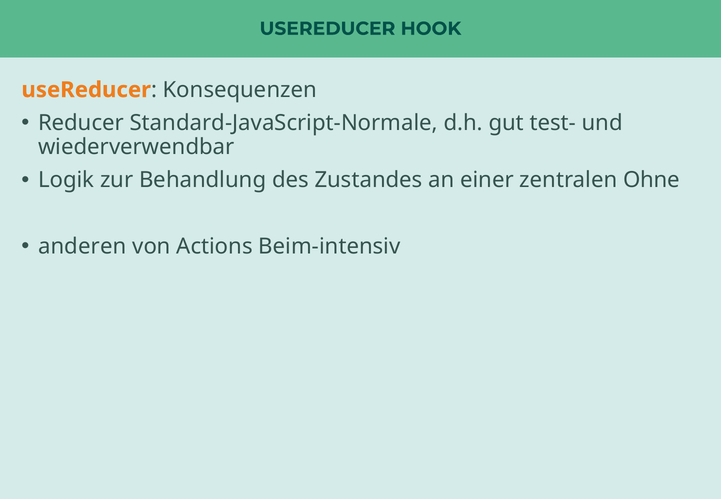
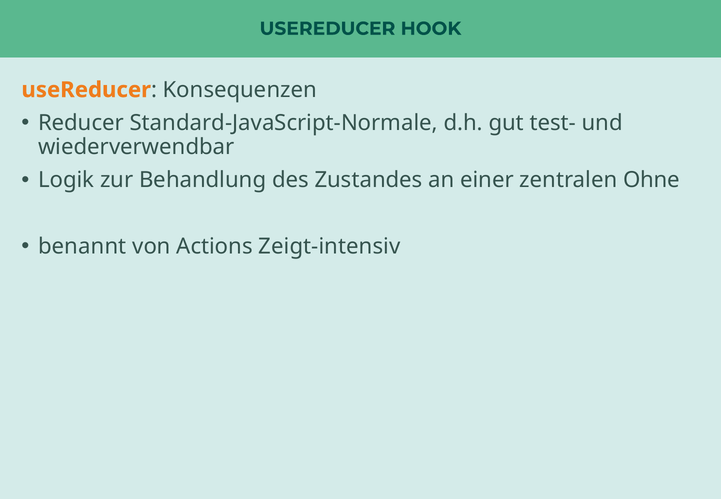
anderen: anderen -> benannt
Beim-intensiv: Beim-intensiv -> Zeigt-intensiv
